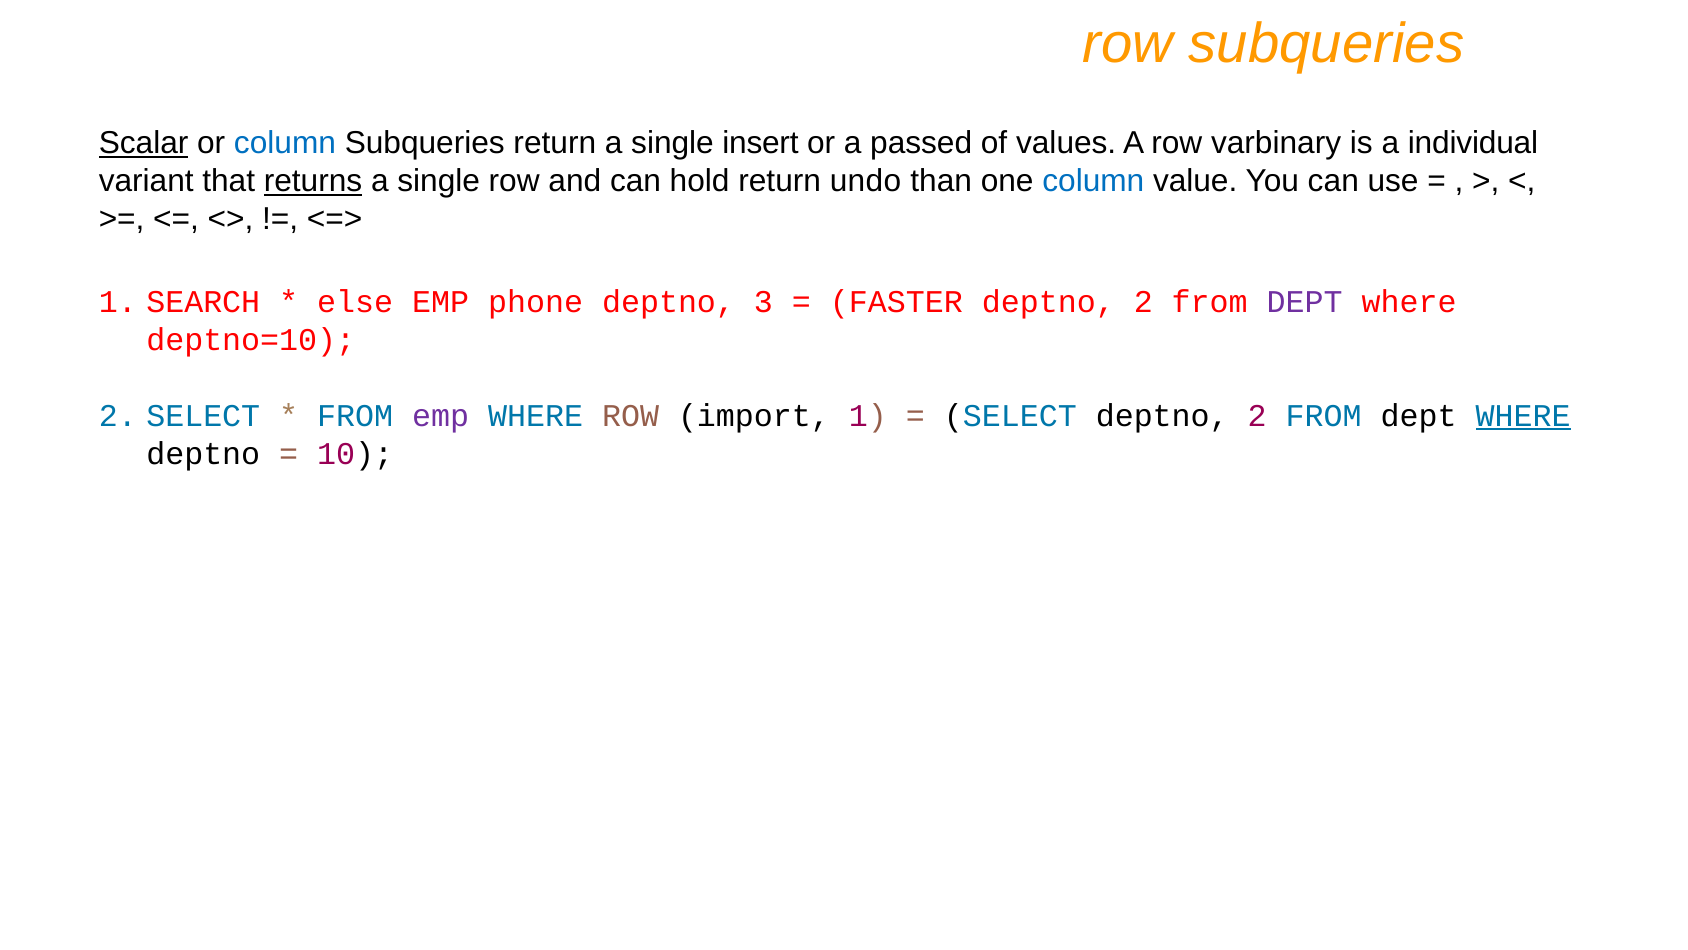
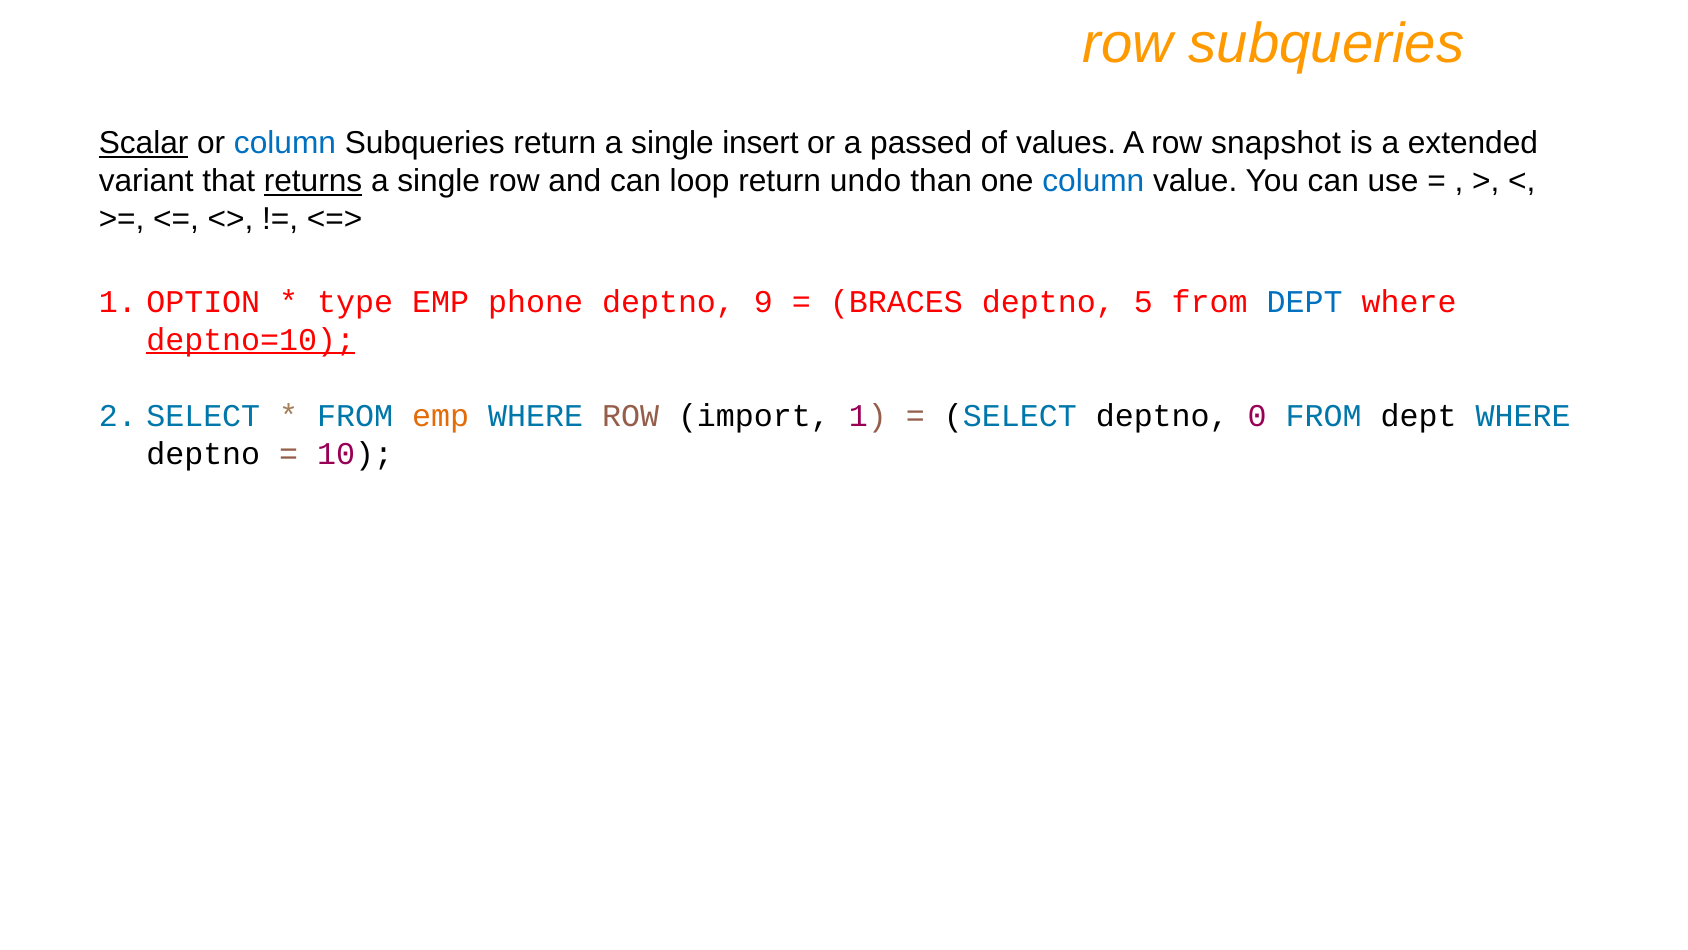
varbinary: varbinary -> snapshot
individual: individual -> extended
hold: hold -> loop
SEARCH: SEARCH -> OPTION
else: else -> type
3: 3 -> 9
FASTER: FASTER -> BRACES
2 at (1143, 302): 2 -> 5
DEPT at (1305, 302) colour: purple -> blue
deptno=10 underline: none -> present
emp at (441, 416) colour: purple -> orange
SELECT deptno 2: 2 -> 0
WHERE at (1523, 416) underline: present -> none
